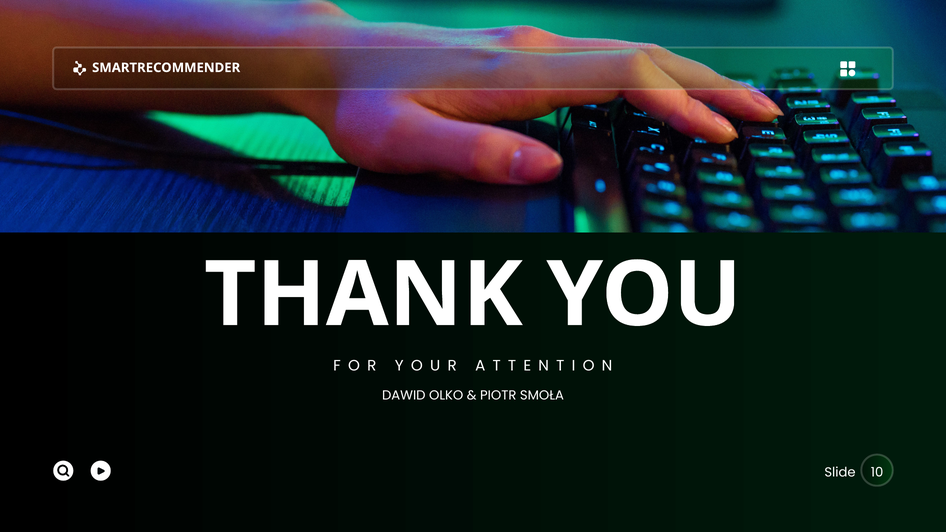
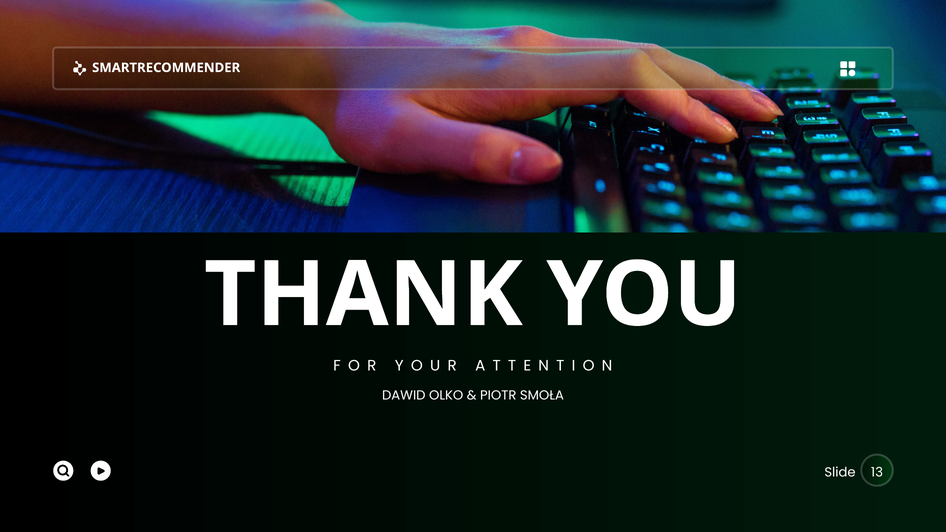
10: 10 -> 13
